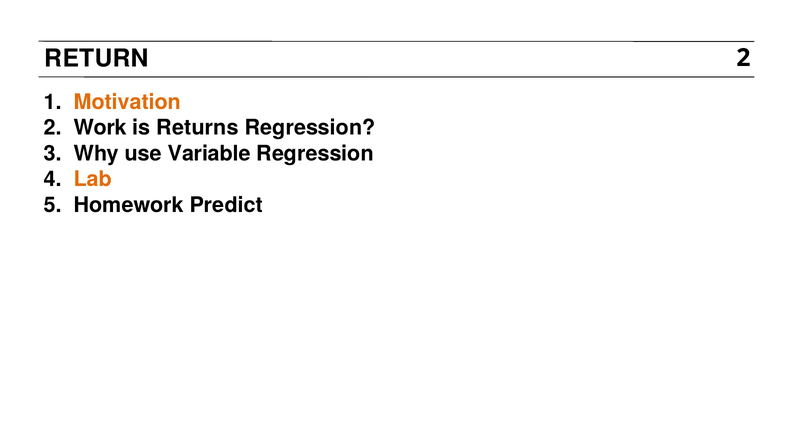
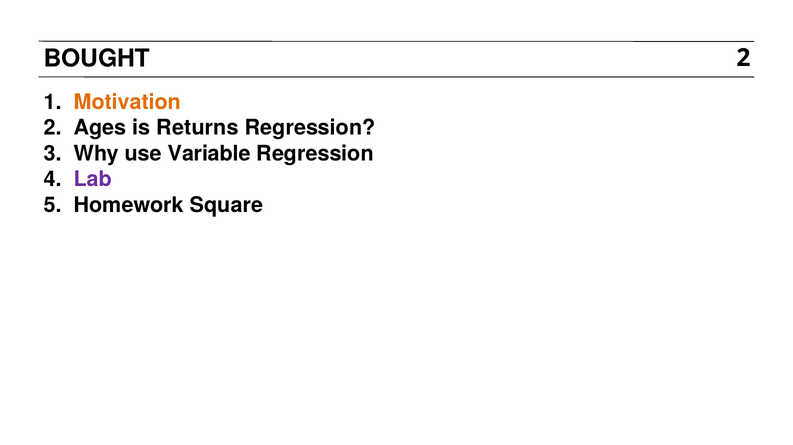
RETURN: RETURN -> BOUGHT
Work: Work -> Ages
Lab colour: orange -> purple
Predict: Predict -> Square
